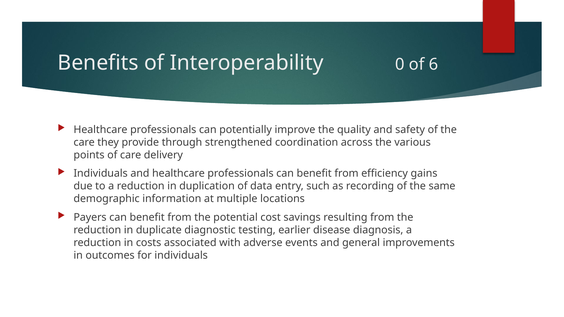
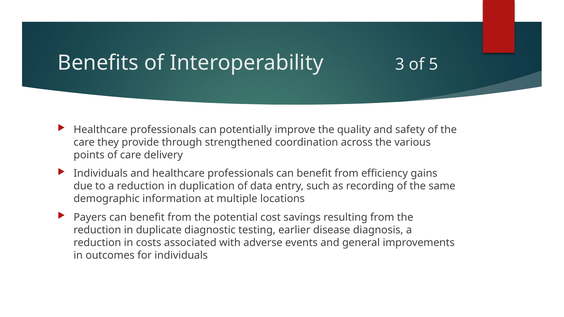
0: 0 -> 3
6: 6 -> 5
